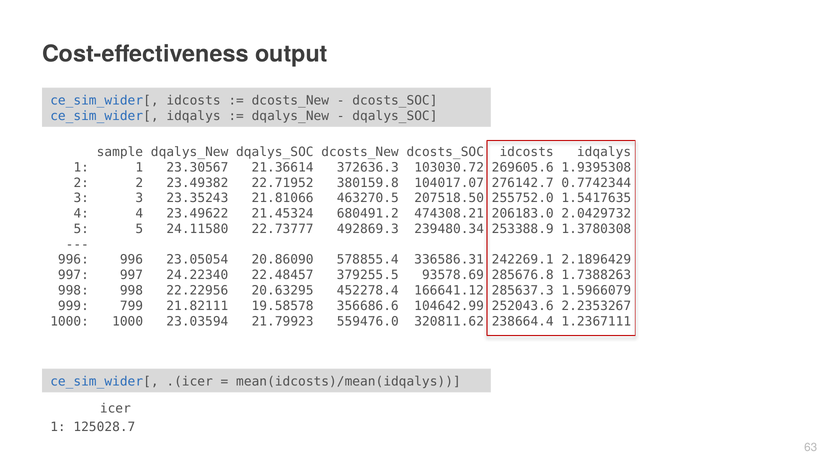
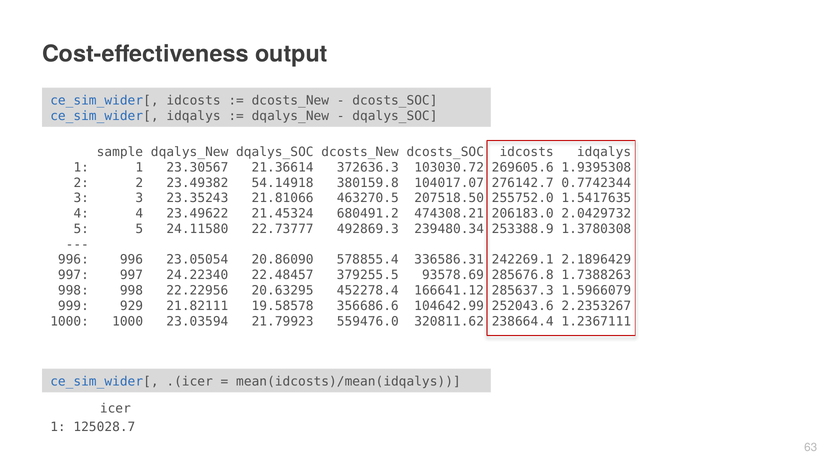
22.71952: 22.71952 -> 54.14918
799: 799 -> 929
